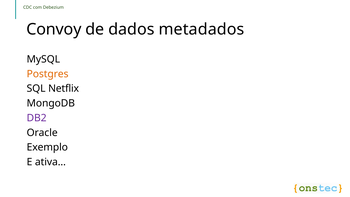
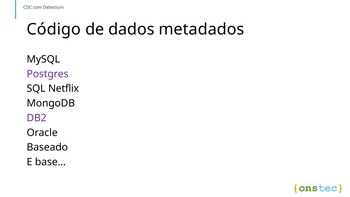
Convoy: Convoy -> Código
Postgres colour: orange -> purple
Exemplo: Exemplo -> Baseado
ativa…: ativa… -> base…
